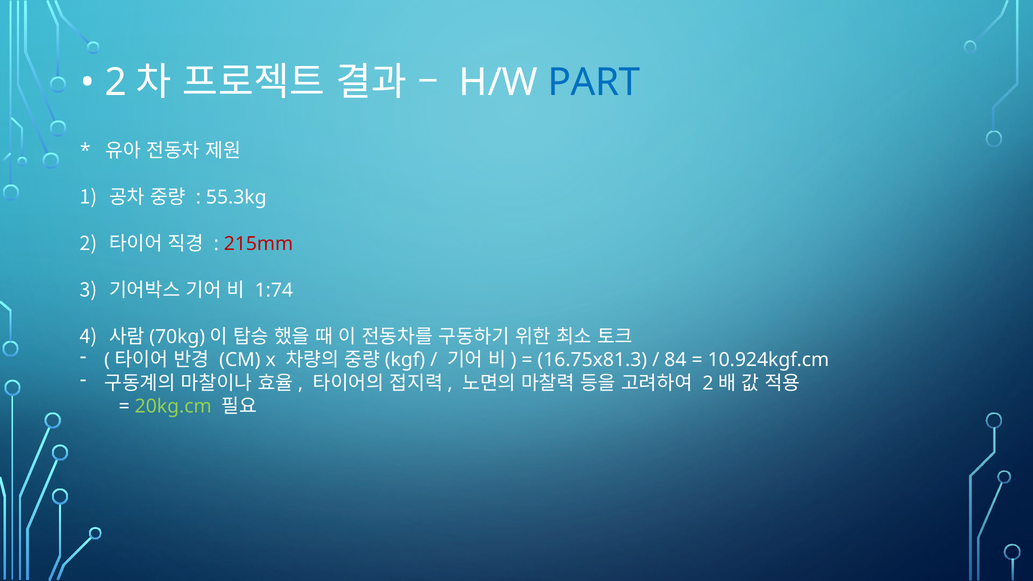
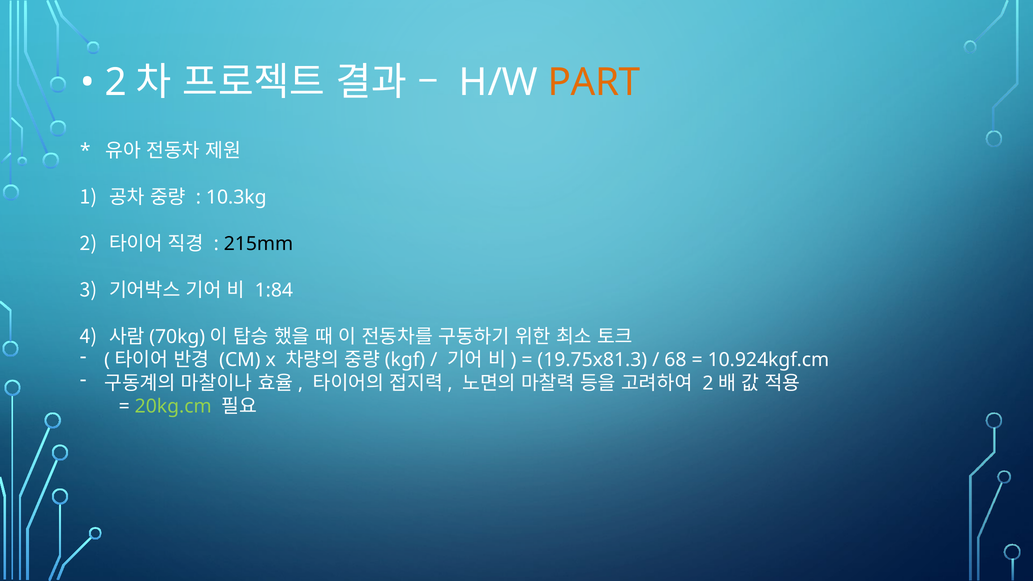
PART colour: blue -> orange
55.3kg: 55.3kg -> 10.3kg
215mm colour: red -> black
1:74: 1:74 -> 1:84
16.75x81.3: 16.75x81.3 -> 19.75x81.3
84: 84 -> 68
